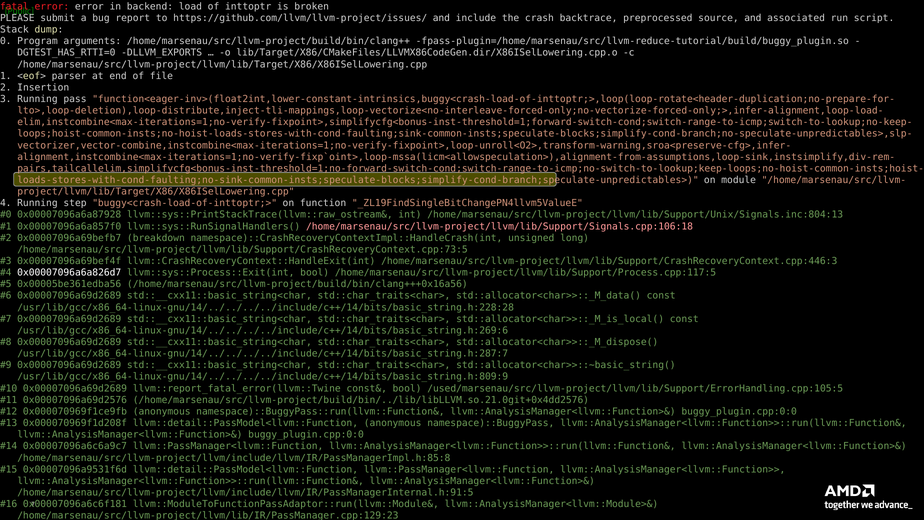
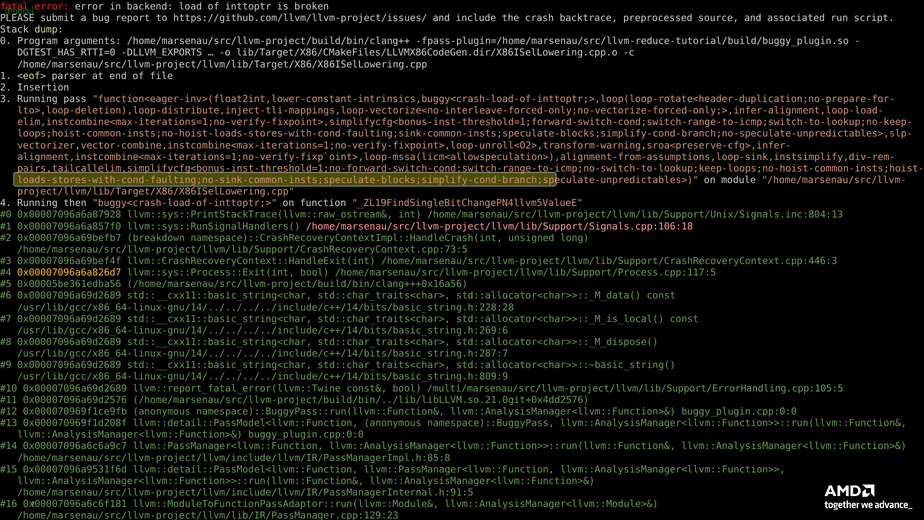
step: step -> then
0x00007096a6a826d7 colour: white -> yellow
/used/marsenau/src/llvm-project/llvm/lib/Support/ErrorHandling.cpp:105:5: /used/marsenau/src/llvm-project/llvm/lib/Support/ErrorHandling.cpp:105:5 -> /multi/marsenau/src/llvm-project/llvm/lib/Support/ErrorHandling.cpp:105:5
